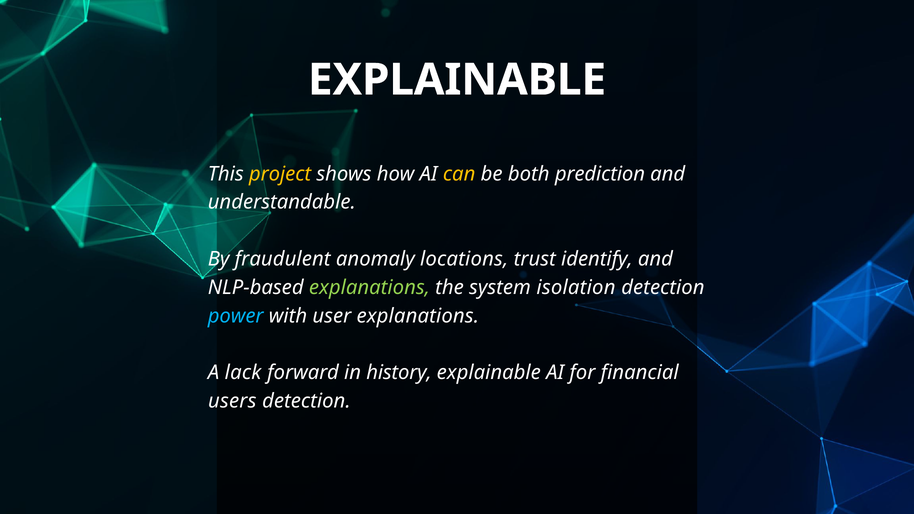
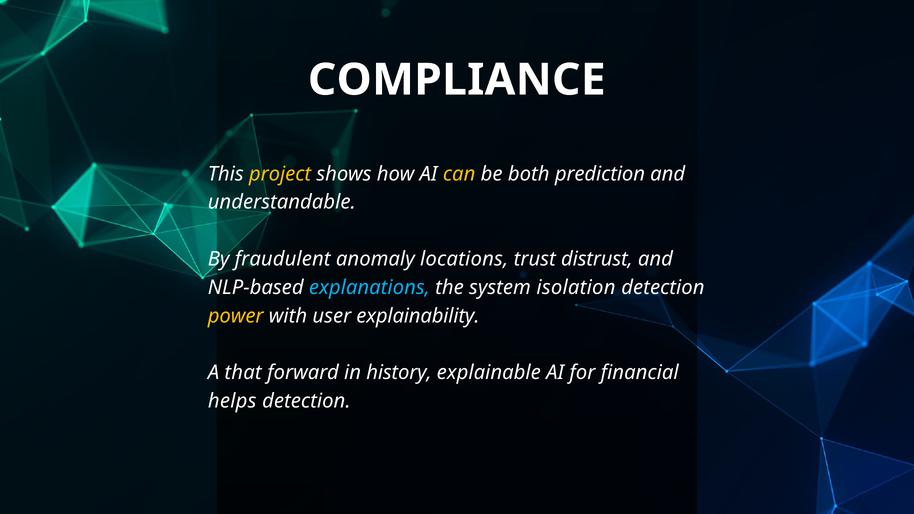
EXPLAINABLE at (457, 80): EXPLAINABLE -> COMPLIANCE
identify: identify -> distrust
explanations at (369, 288) colour: light green -> light blue
power colour: light blue -> yellow
user explanations: explanations -> explainability
lack: lack -> that
users: users -> helps
